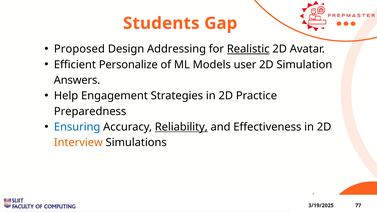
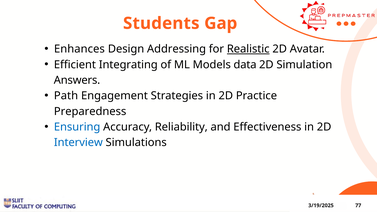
Proposed: Proposed -> Enhances
Personalize: Personalize -> Integrating
user: user -> data
Help: Help -> Path
Reliability underline: present -> none
Interview colour: orange -> blue
